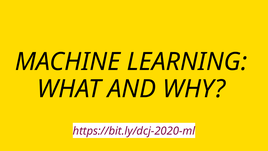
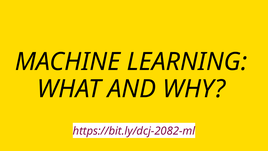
https://bit.ly/dcj-2020-ml: https://bit.ly/dcj-2020-ml -> https://bit.ly/dcj-2082-ml
